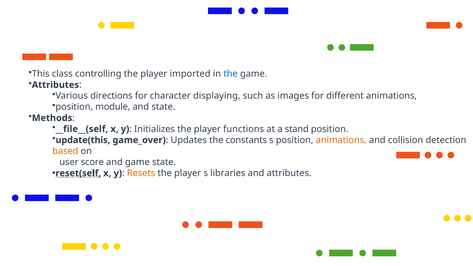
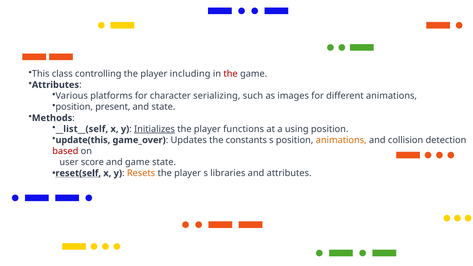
imported: imported -> including
the at (231, 74) colour: blue -> red
directions: directions -> platforms
displaying: displaying -> serializing
module: module -> present
__file__(self: __file__(self -> __list__(self
Initializes underline: none -> present
stand: stand -> using
based colour: orange -> red
